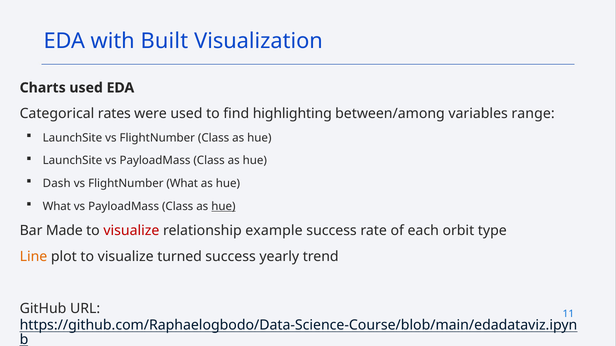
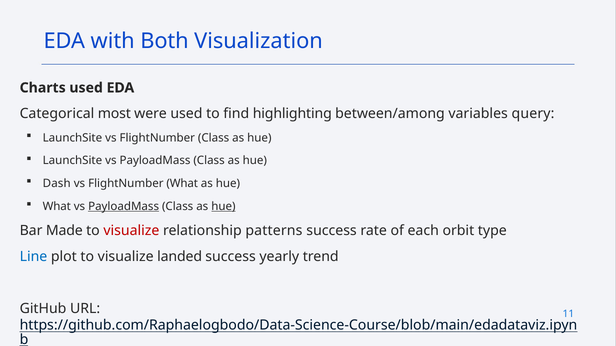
Built: Built -> Both
rates: rates -> most
range: range -> query
PayloadMass at (124, 207) underline: none -> present
example: example -> patterns
Line colour: orange -> blue
turned: turned -> landed
